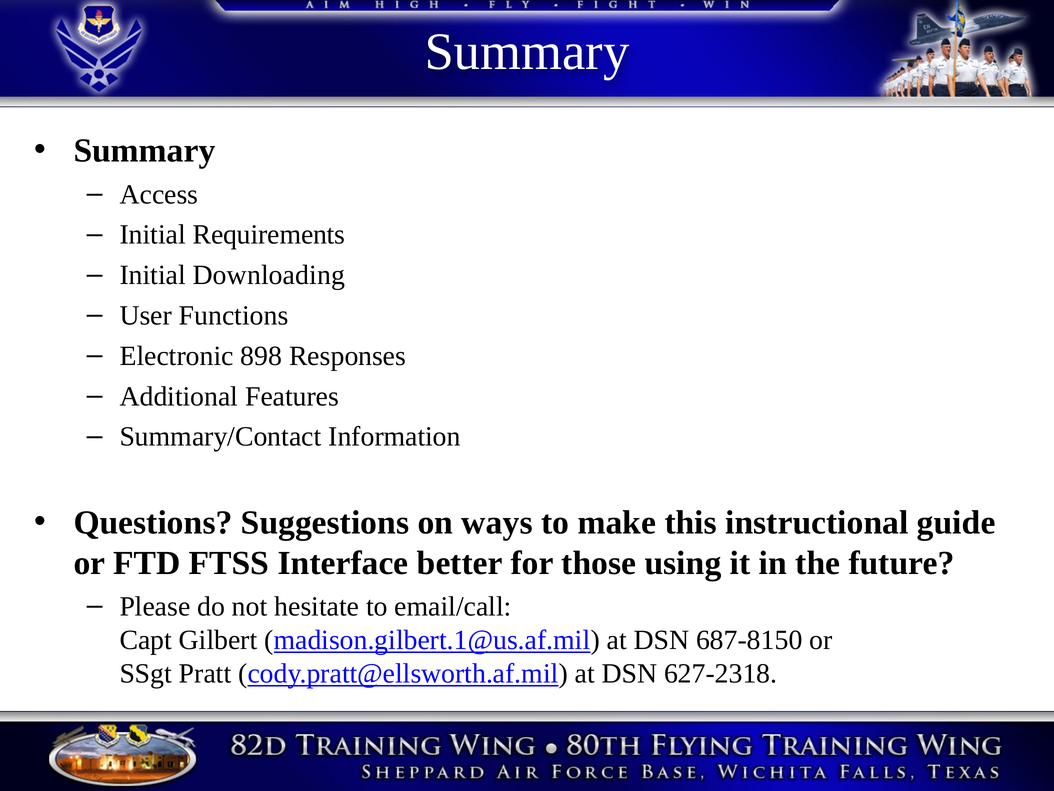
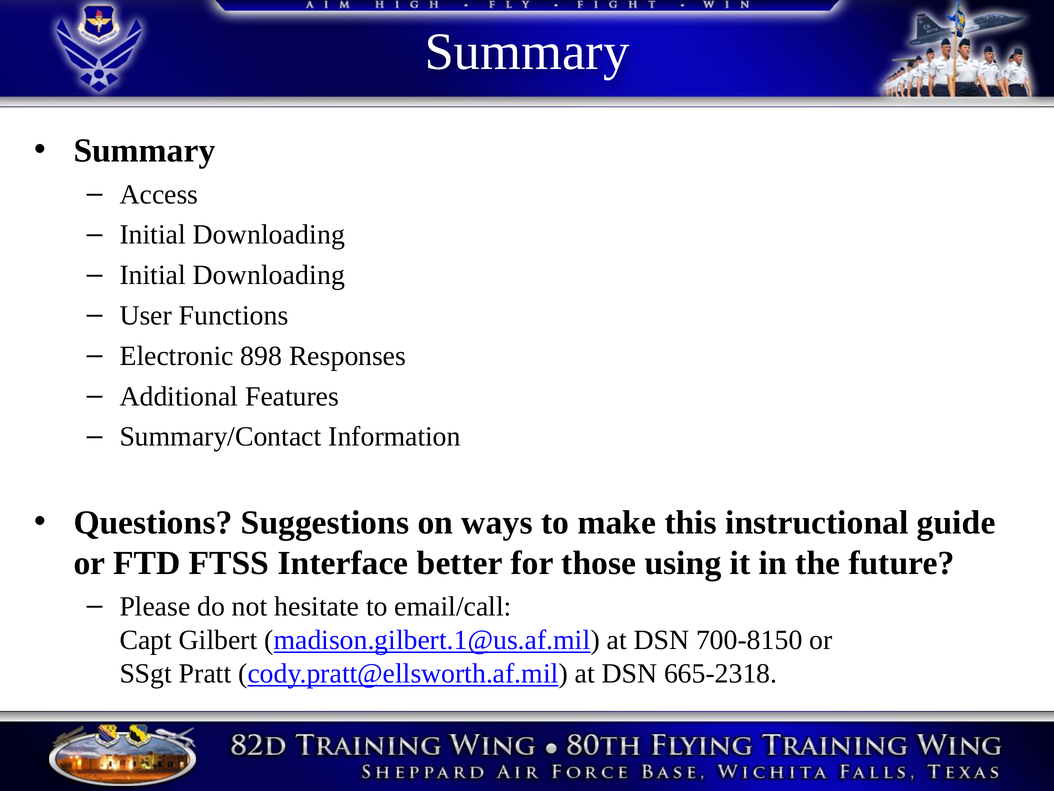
Requirements at (269, 235): Requirements -> Downloading
687-8150: 687-8150 -> 700-8150
627-2318: 627-2318 -> 665-2318
